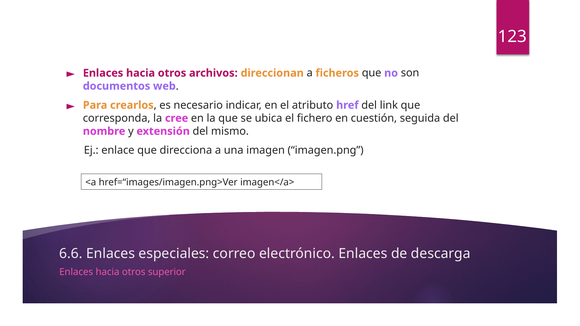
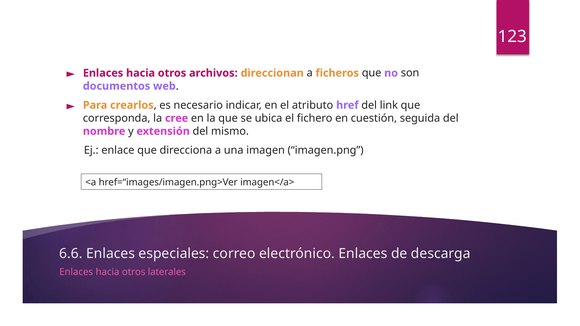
superior: superior -> laterales
